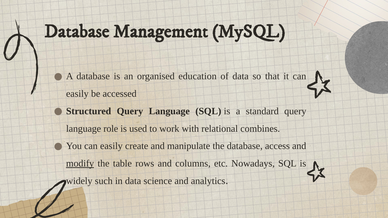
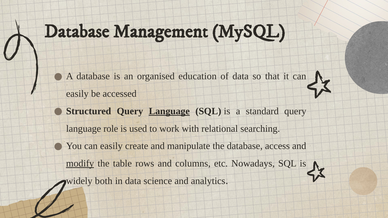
Language at (169, 111) underline: none -> present
combines: combines -> searching
such: such -> both
